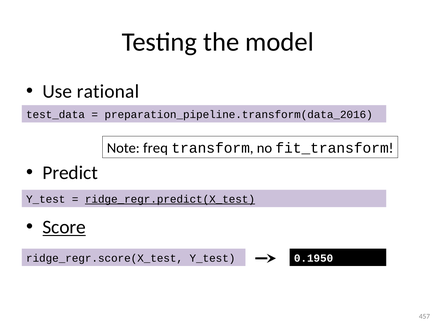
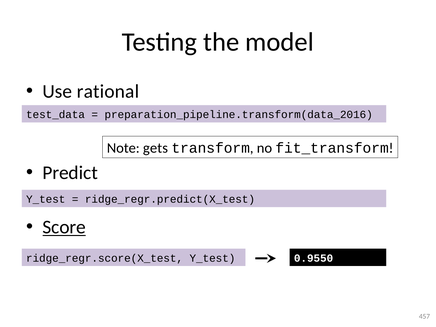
freq: freq -> gets
ridge_regr.predict(X_test underline: present -> none
0.1950: 0.1950 -> 0.9550
